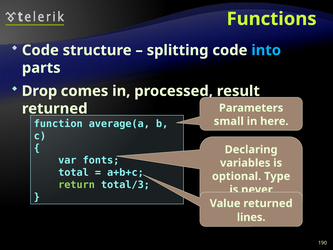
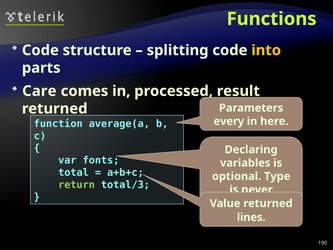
into colour: light blue -> yellow
Drop: Drop -> Care
small: small -> every
